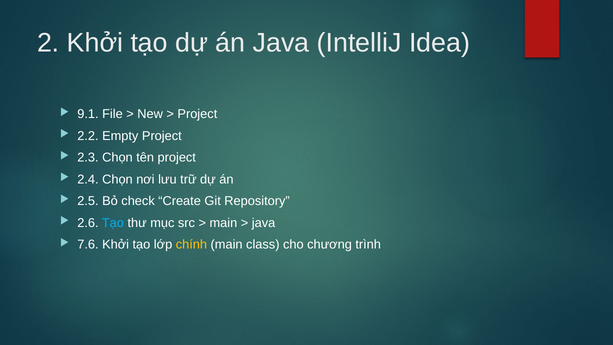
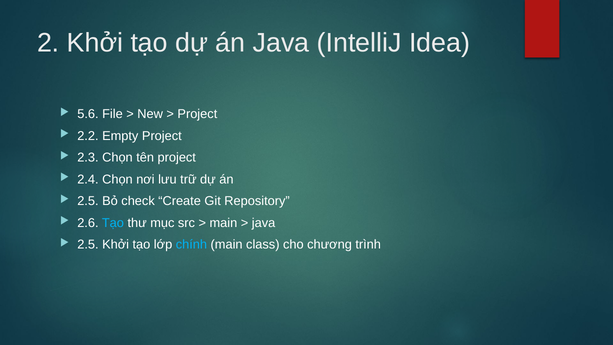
9.1: 9.1 -> 5.6
7.6 at (88, 244): 7.6 -> 2.5
chính colour: yellow -> light blue
